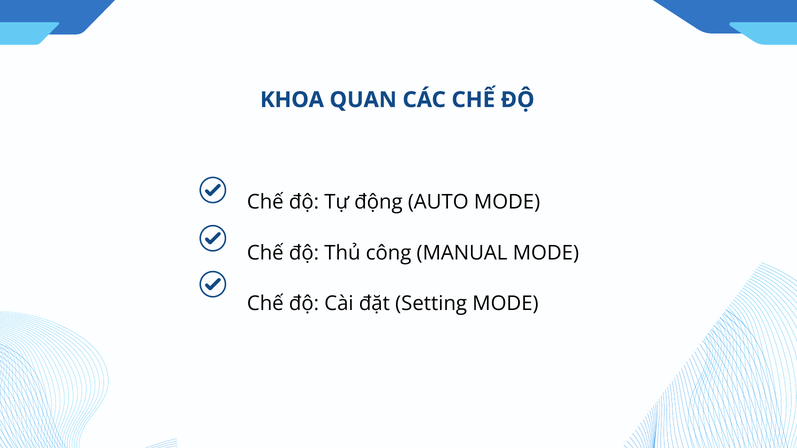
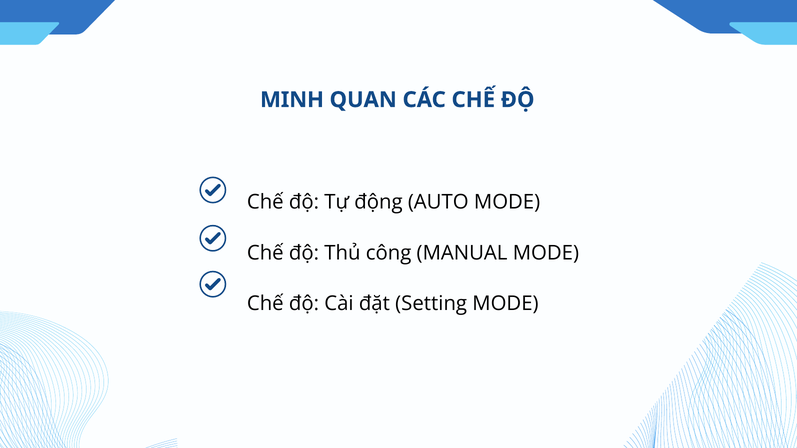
KHOA: KHOA -> MINH
